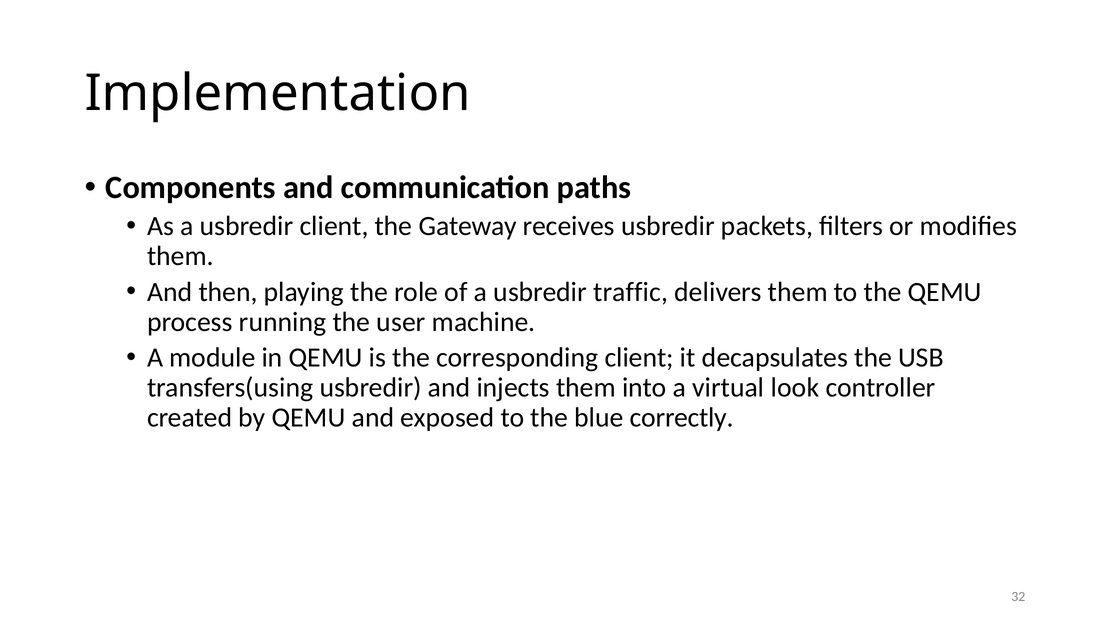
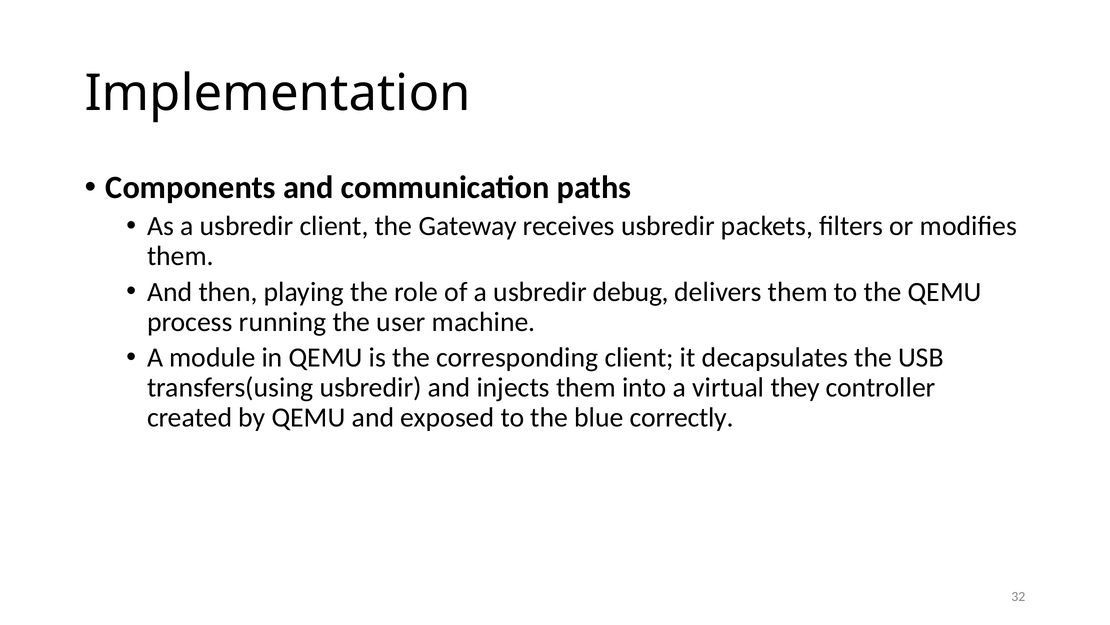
traffic: traffic -> debug
look: look -> they
